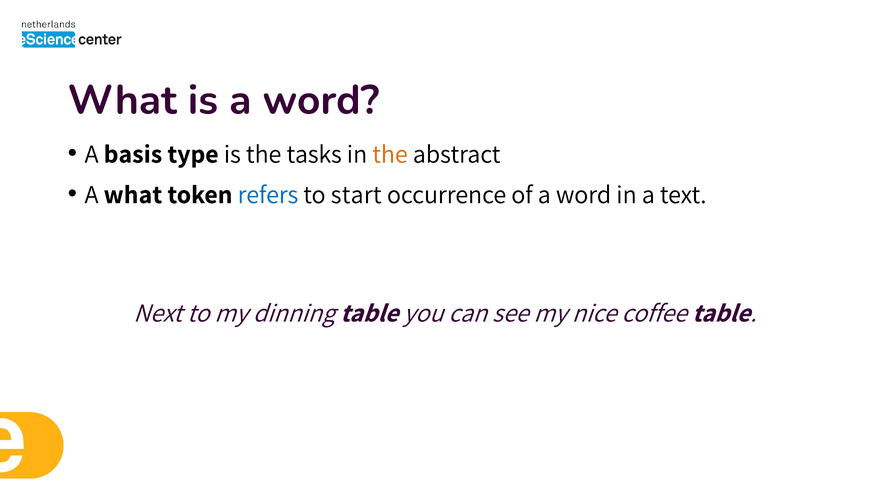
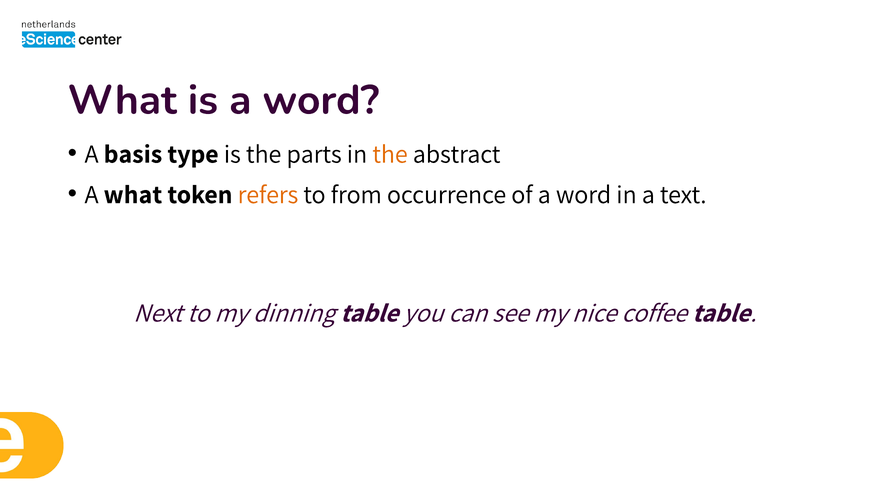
tasks: tasks -> parts
refers colour: blue -> orange
start: start -> from
